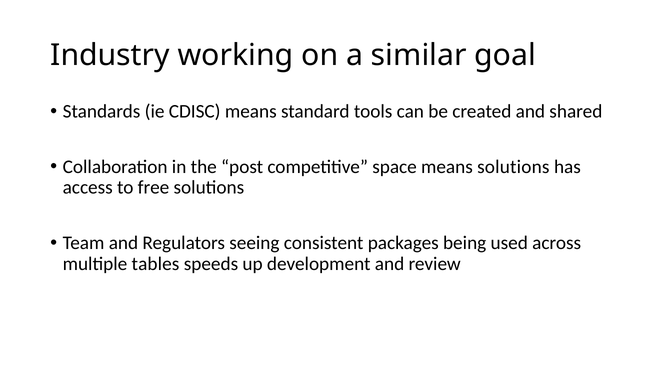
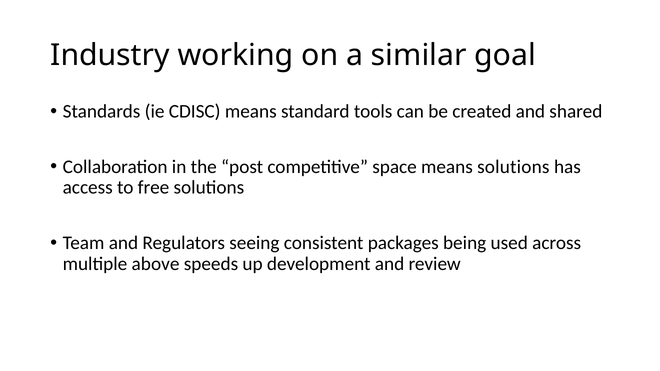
tables: tables -> above
